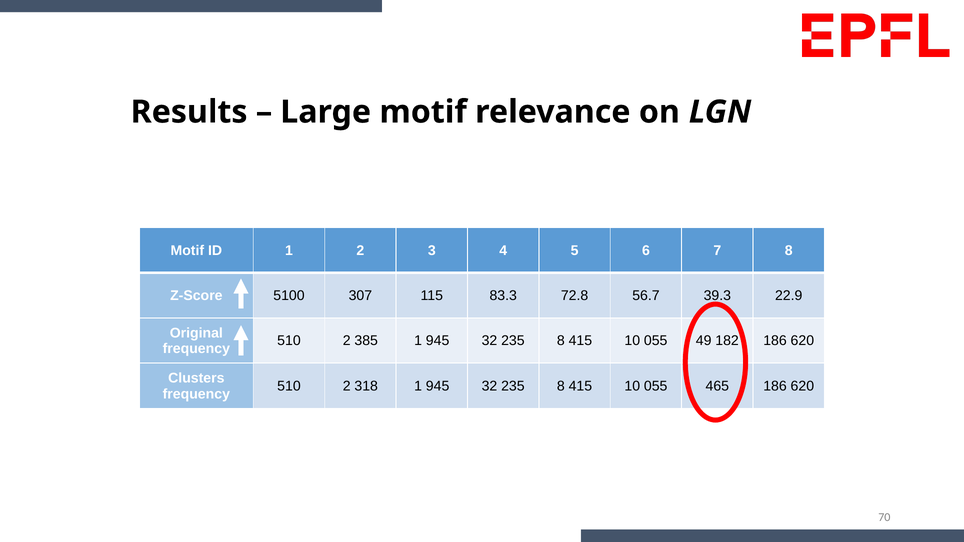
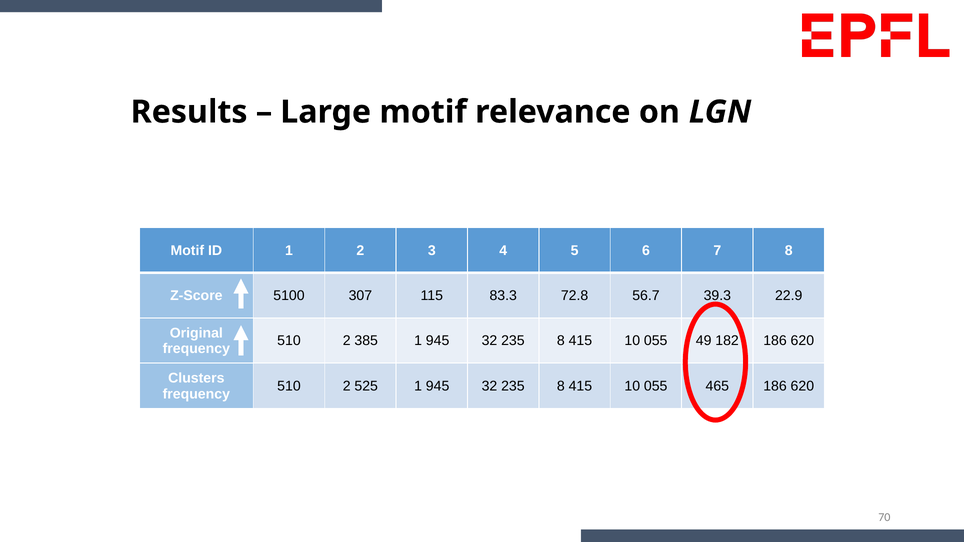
318: 318 -> 525
